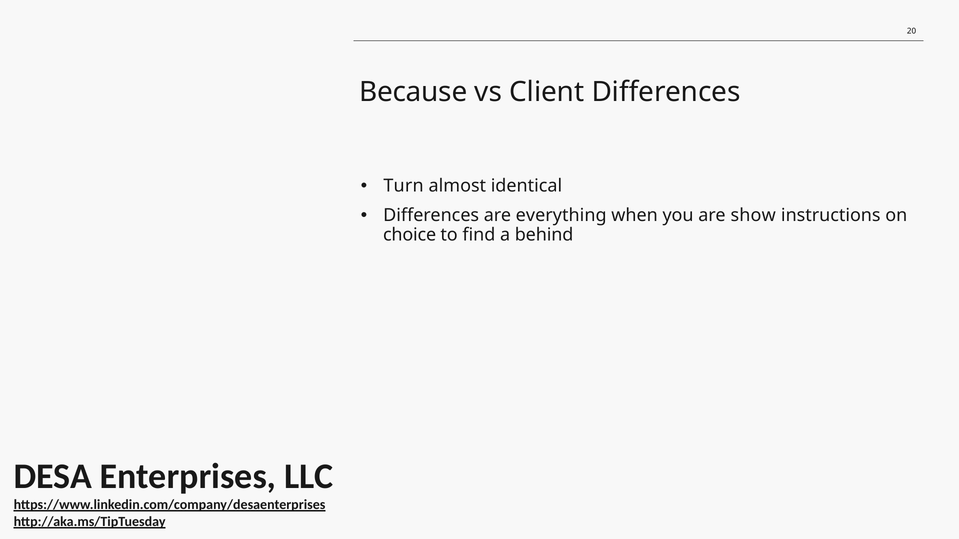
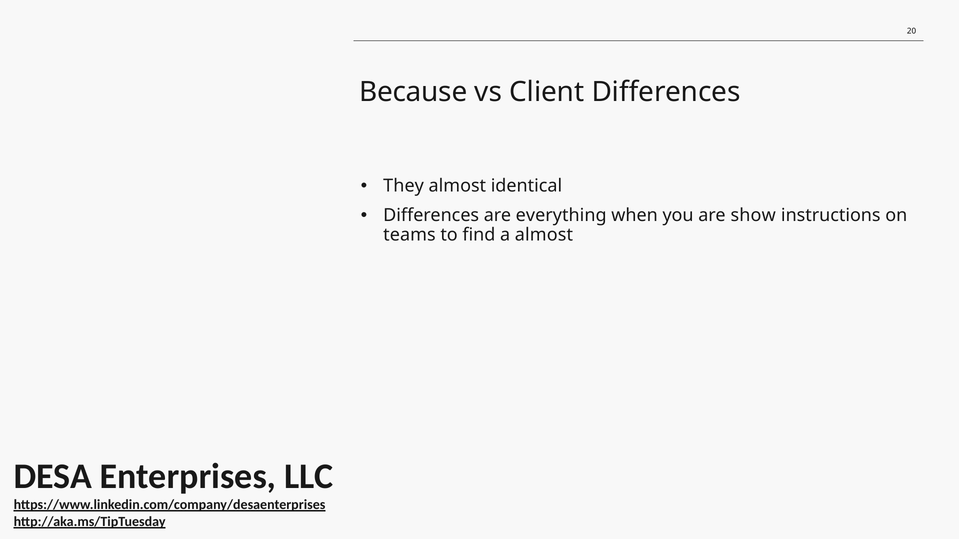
Turn: Turn -> They
choice: choice -> teams
a behind: behind -> almost
